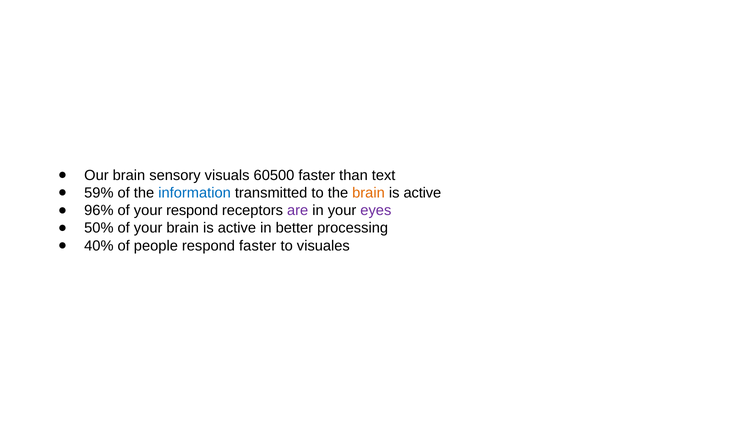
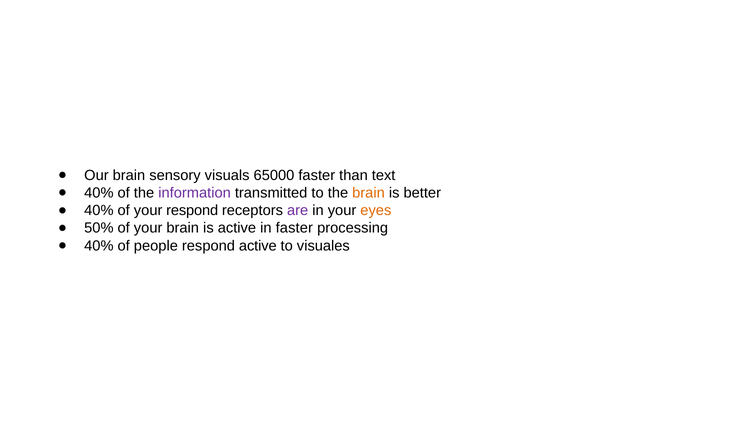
60500: 60500 -> 65000
59% at (99, 193): 59% -> 40%
information colour: blue -> purple
active at (422, 193): active -> better
96% at (99, 210): 96% -> 40%
eyes colour: purple -> orange
in better: better -> faster
respond faster: faster -> active
